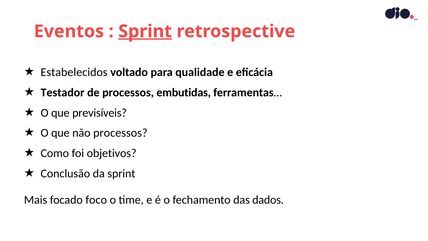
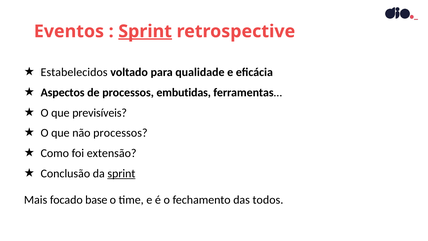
Testador: Testador -> Aspectos
objetivos: objetivos -> extensão
sprint at (121, 173) underline: none -> present
foco: foco -> base
dados: dados -> todos
